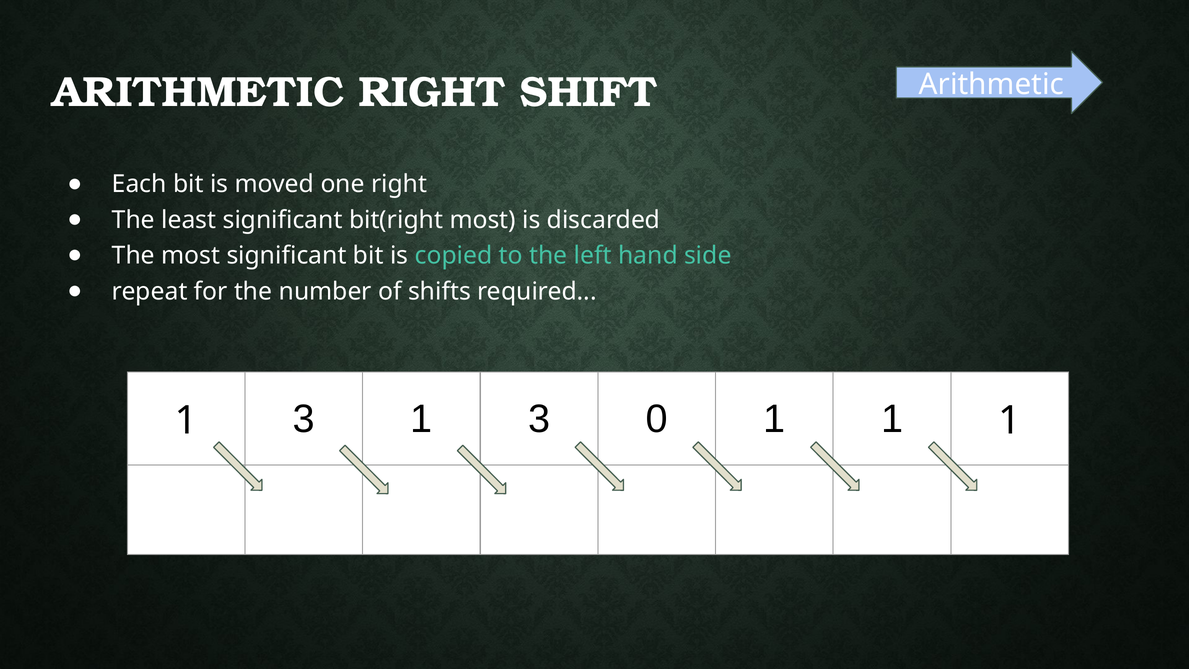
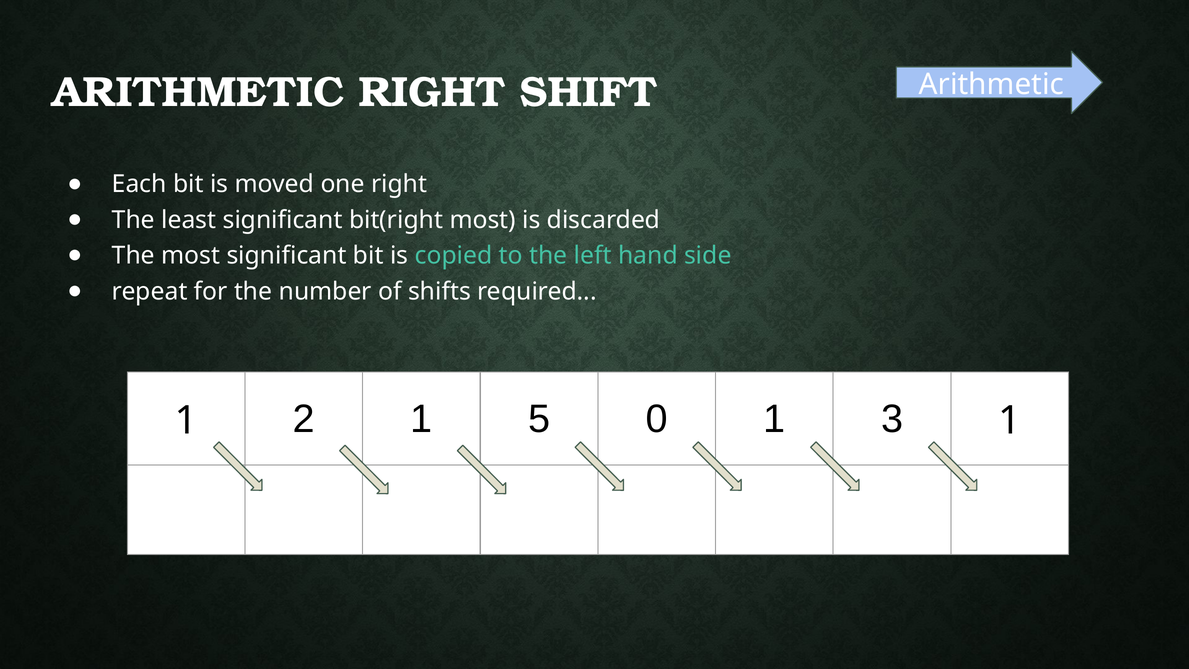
3 at (304, 419): 3 -> 2
3 at (539, 419): 3 -> 5
0 1 1: 1 -> 3
